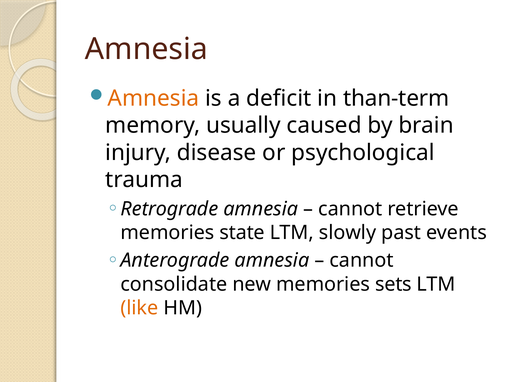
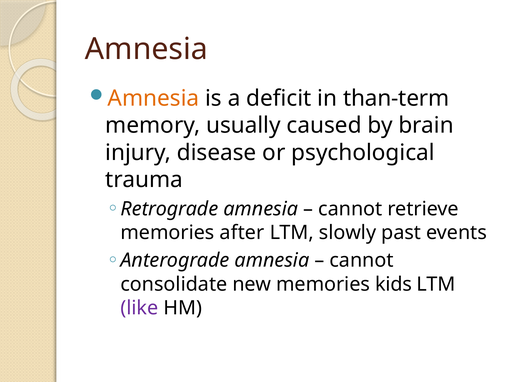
state: state -> after
sets: sets -> kids
like colour: orange -> purple
